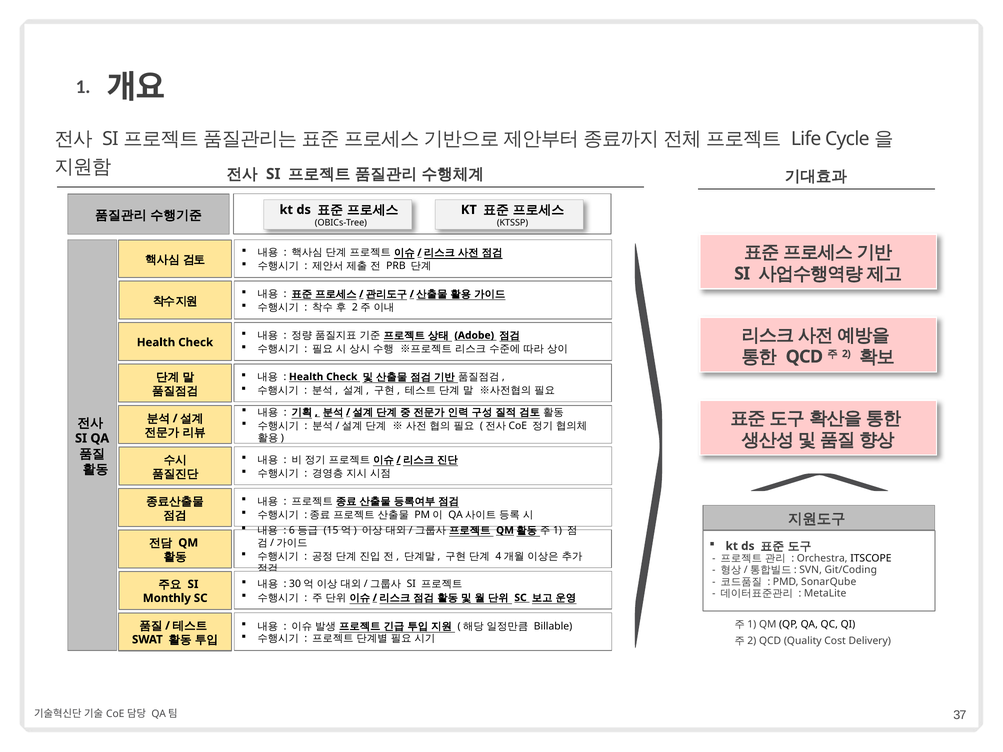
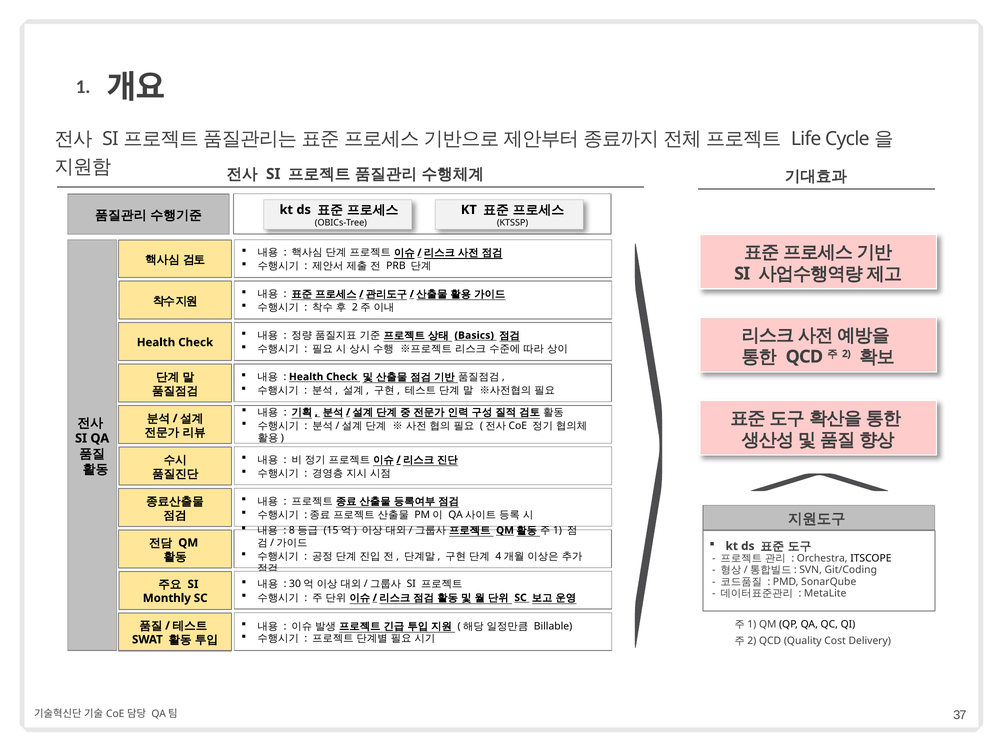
Adobe: Adobe -> Basics
6: 6 -> 8
